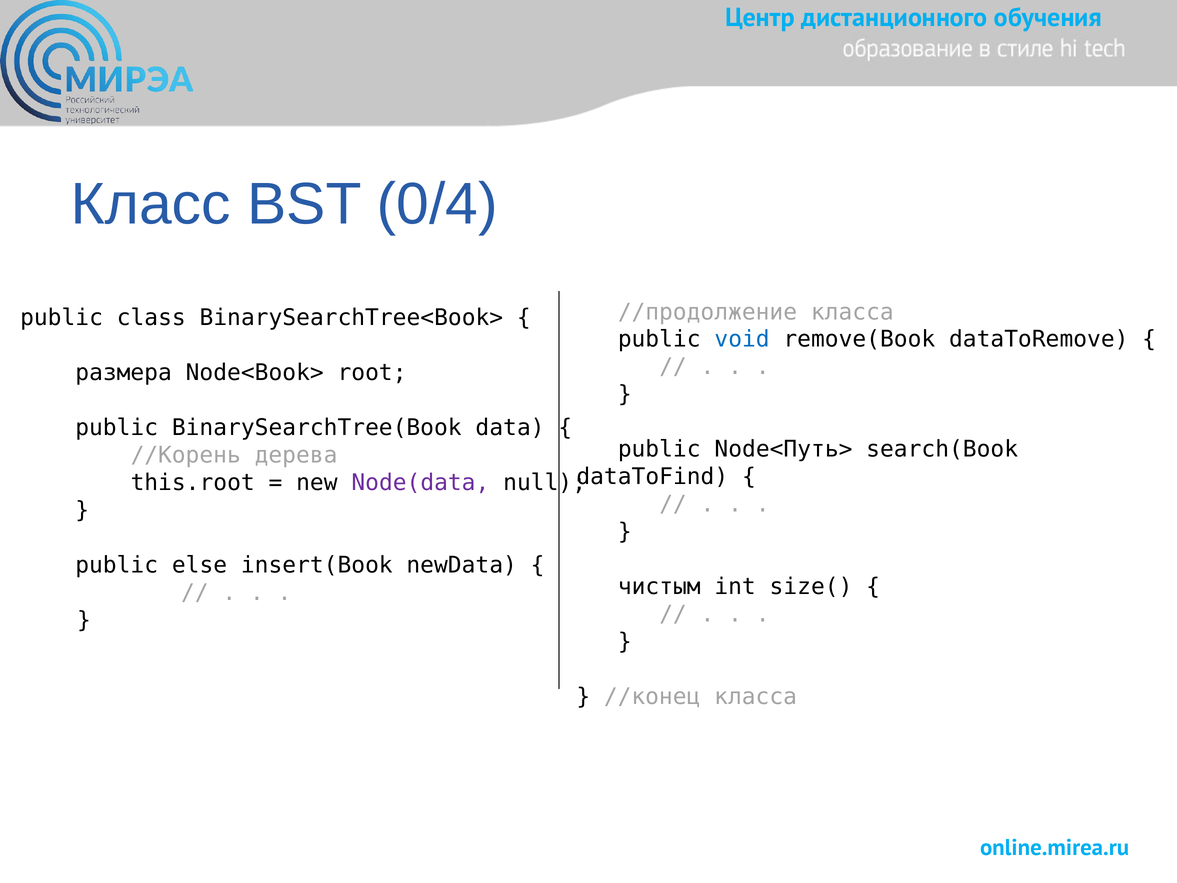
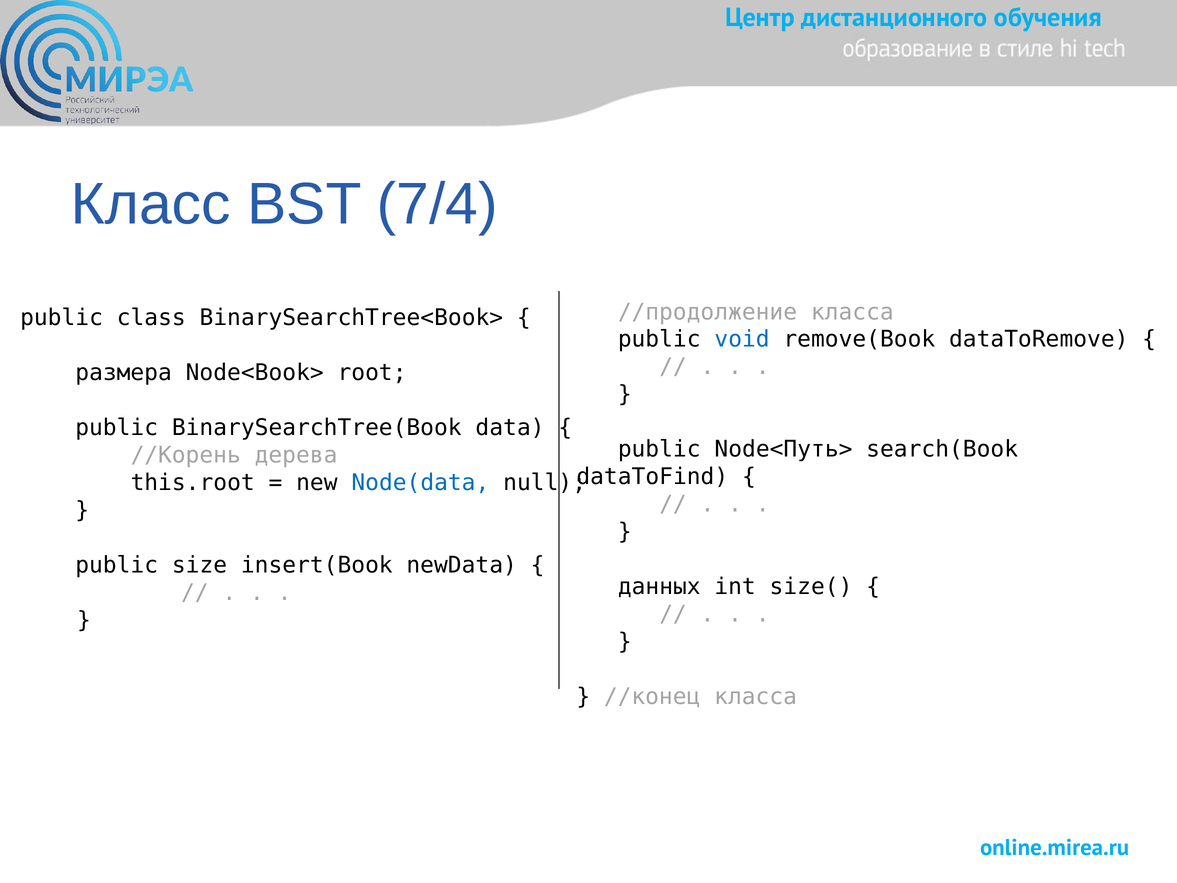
0/4: 0/4 -> 7/4
Node(data colour: purple -> blue
else: else -> size
чистым: чистым -> данных
